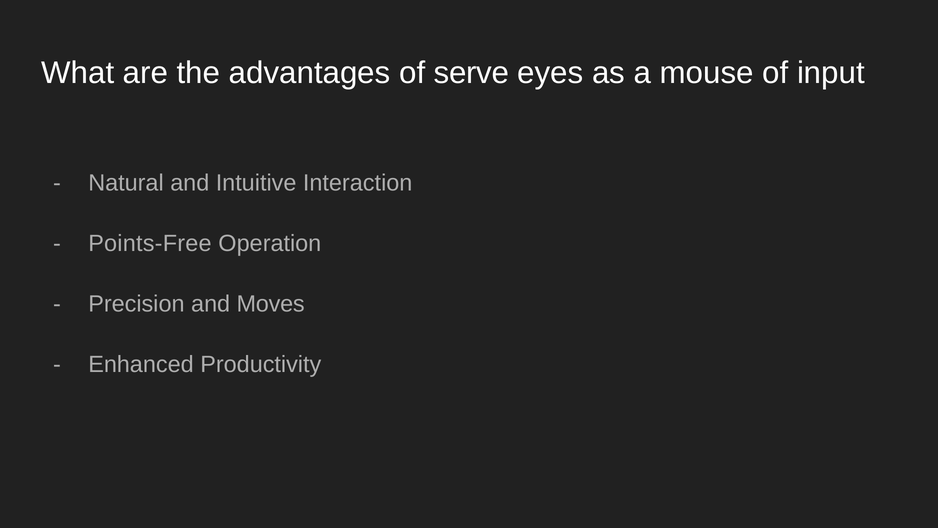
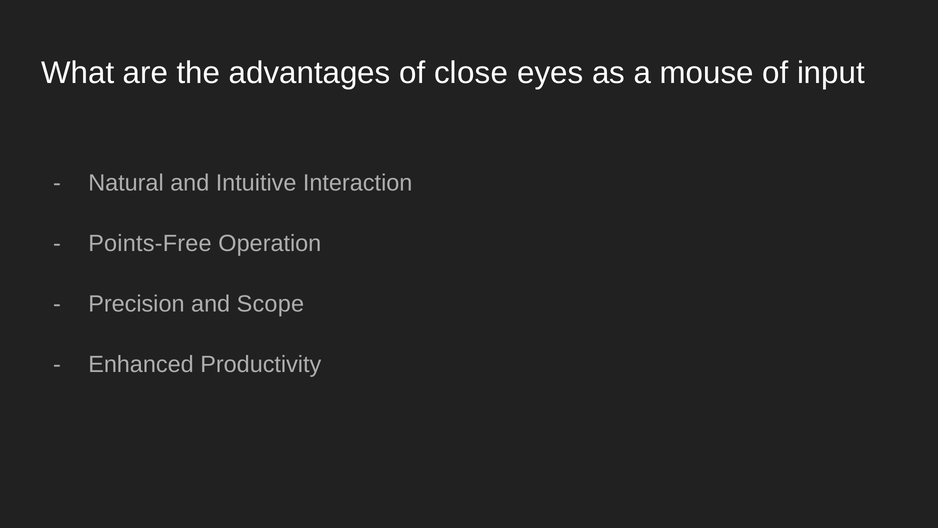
serve: serve -> close
Moves: Moves -> Scope
